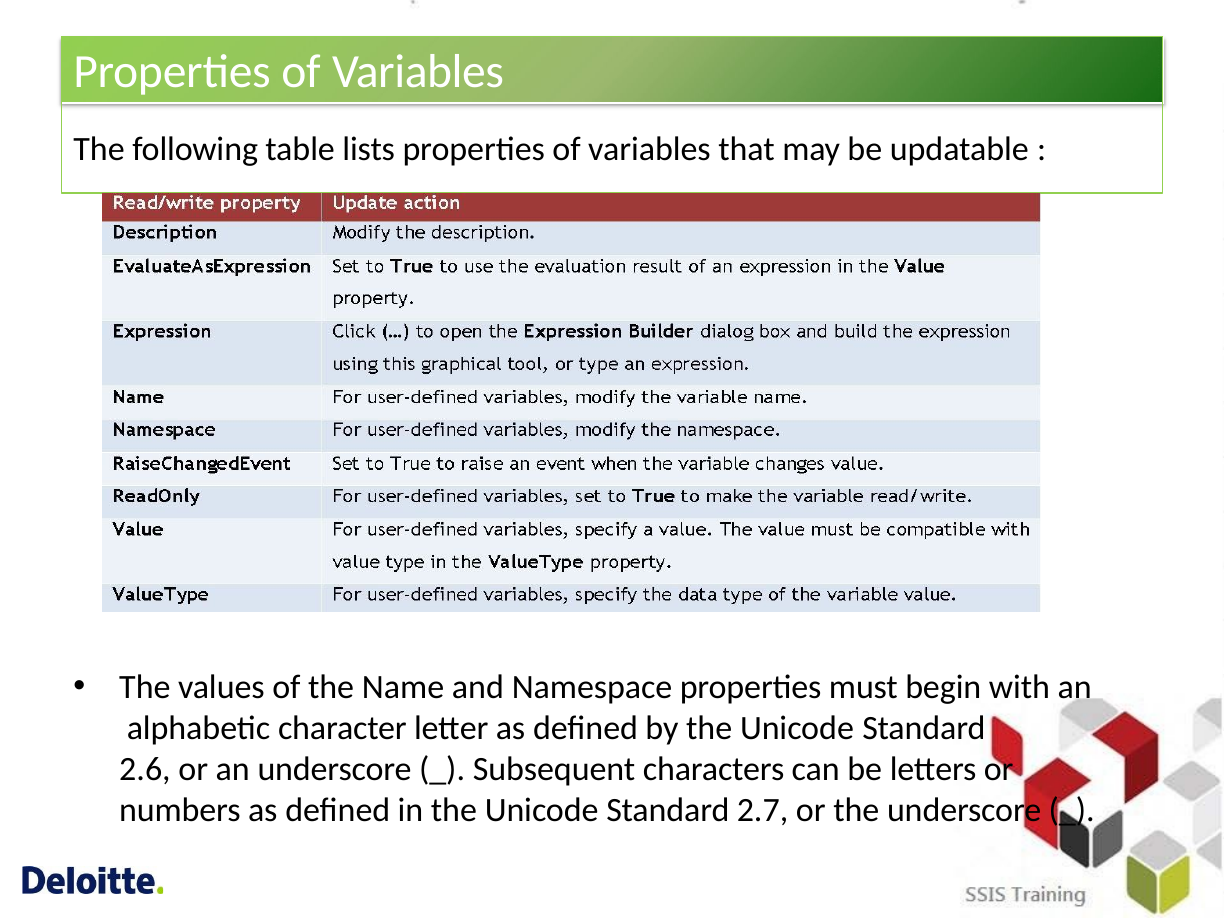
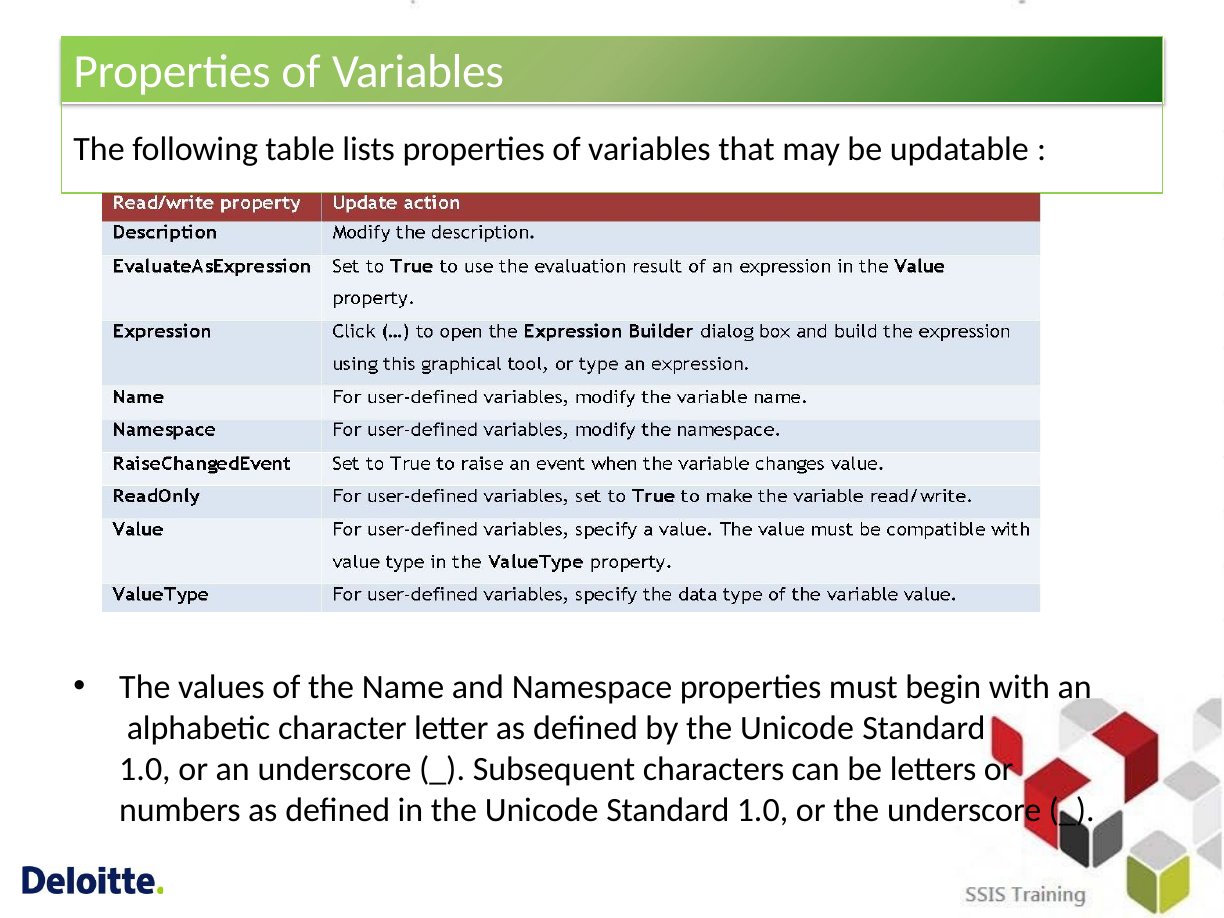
2.6 at (145, 769): 2.6 -> 1.0
2.7 at (763, 810): 2.7 -> 1.0
